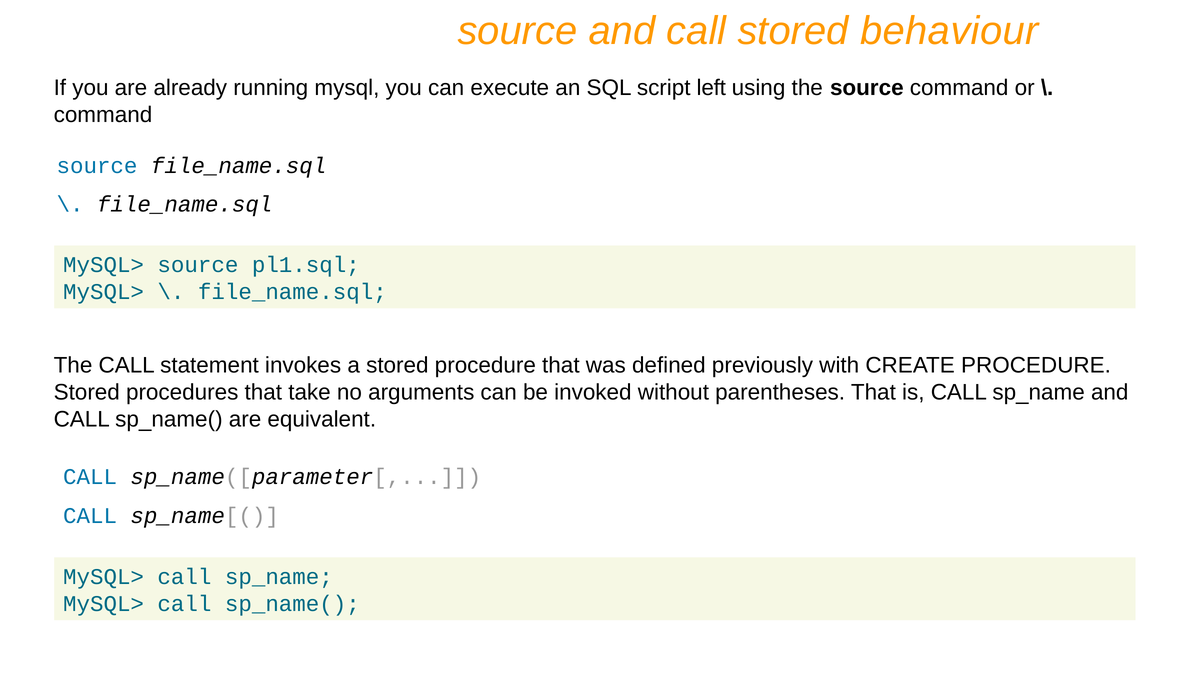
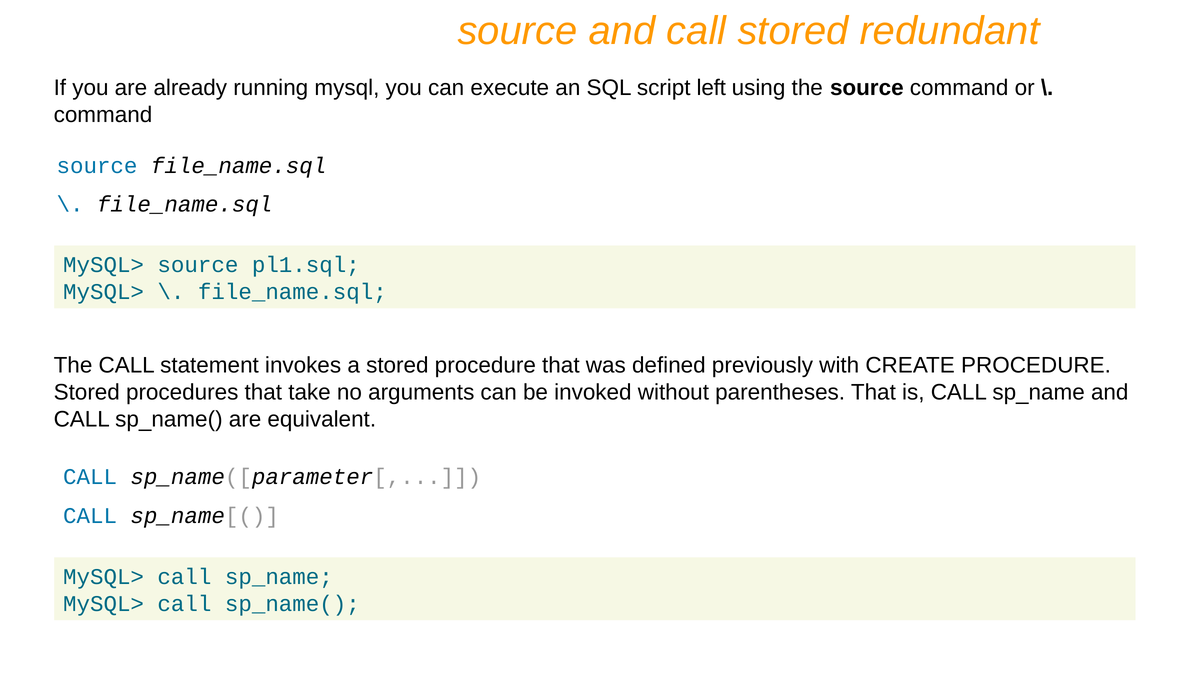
behaviour: behaviour -> redundant
